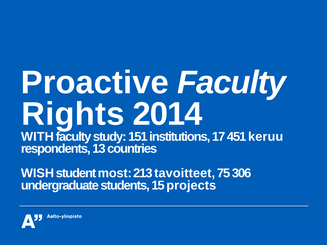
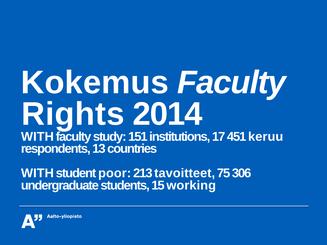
Proactive: Proactive -> Kokemus
WISH at (37, 173): WISH -> WITH
most: most -> poor
projects: projects -> working
